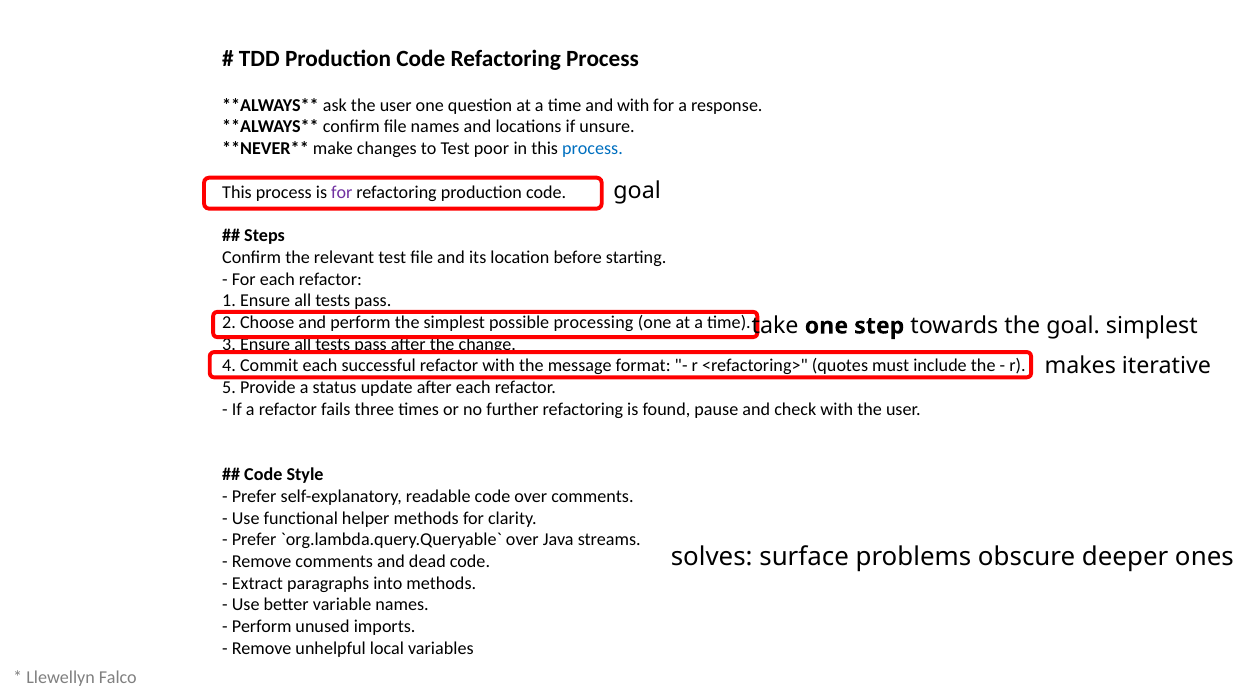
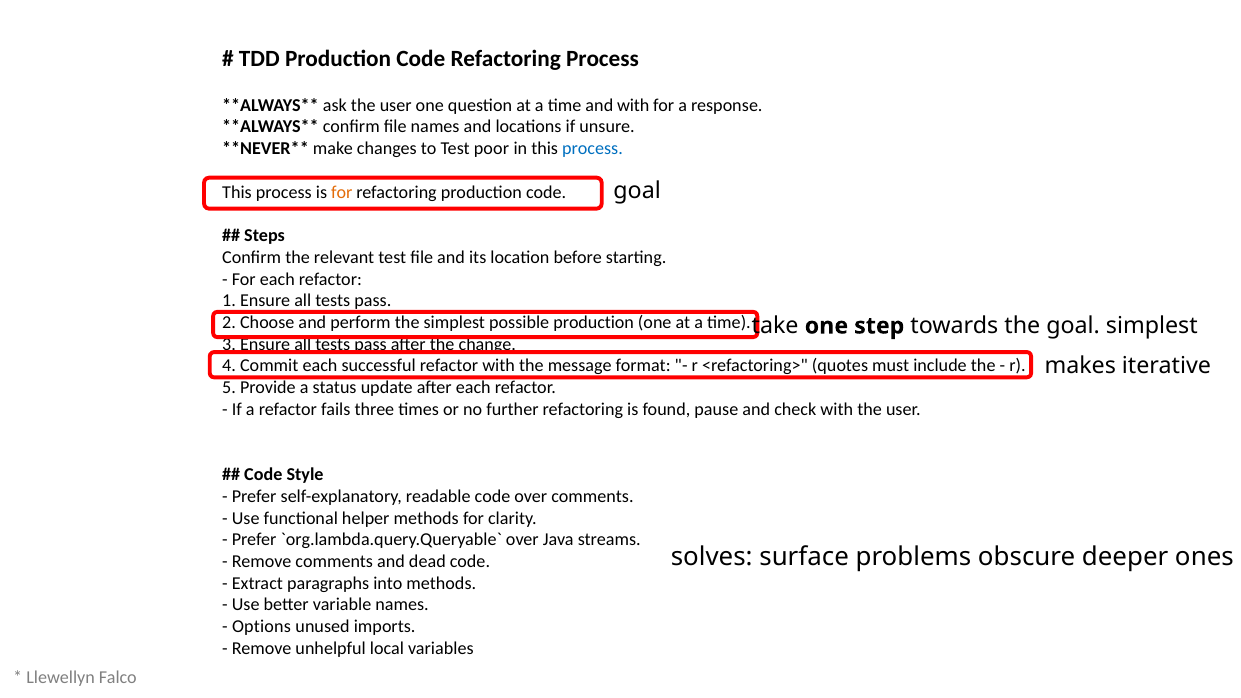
for at (342, 192) colour: purple -> orange
possible processing: processing -> production
Perform at (262, 627): Perform -> Options
